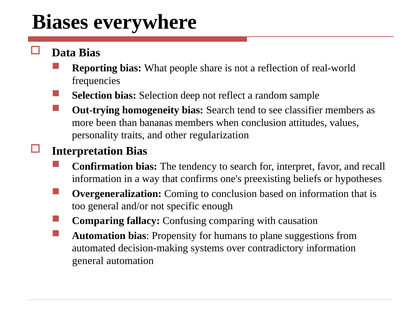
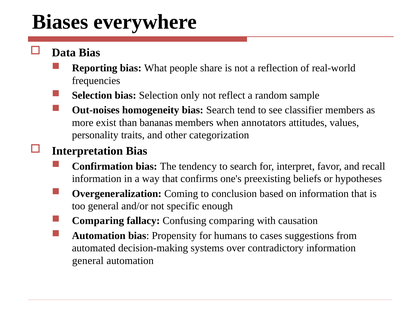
deep: deep -> only
Out-trying: Out-trying -> Out-noises
been: been -> exist
when conclusion: conclusion -> annotators
regularization: regularization -> categorization
plane: plane -> cases
